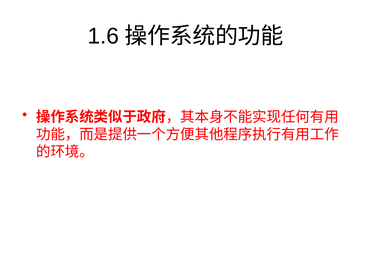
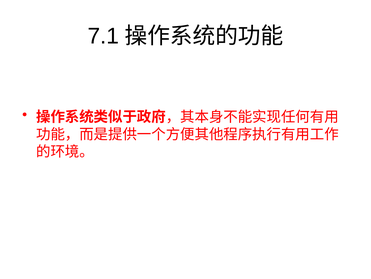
1.6: 1.6 -> 7.1
